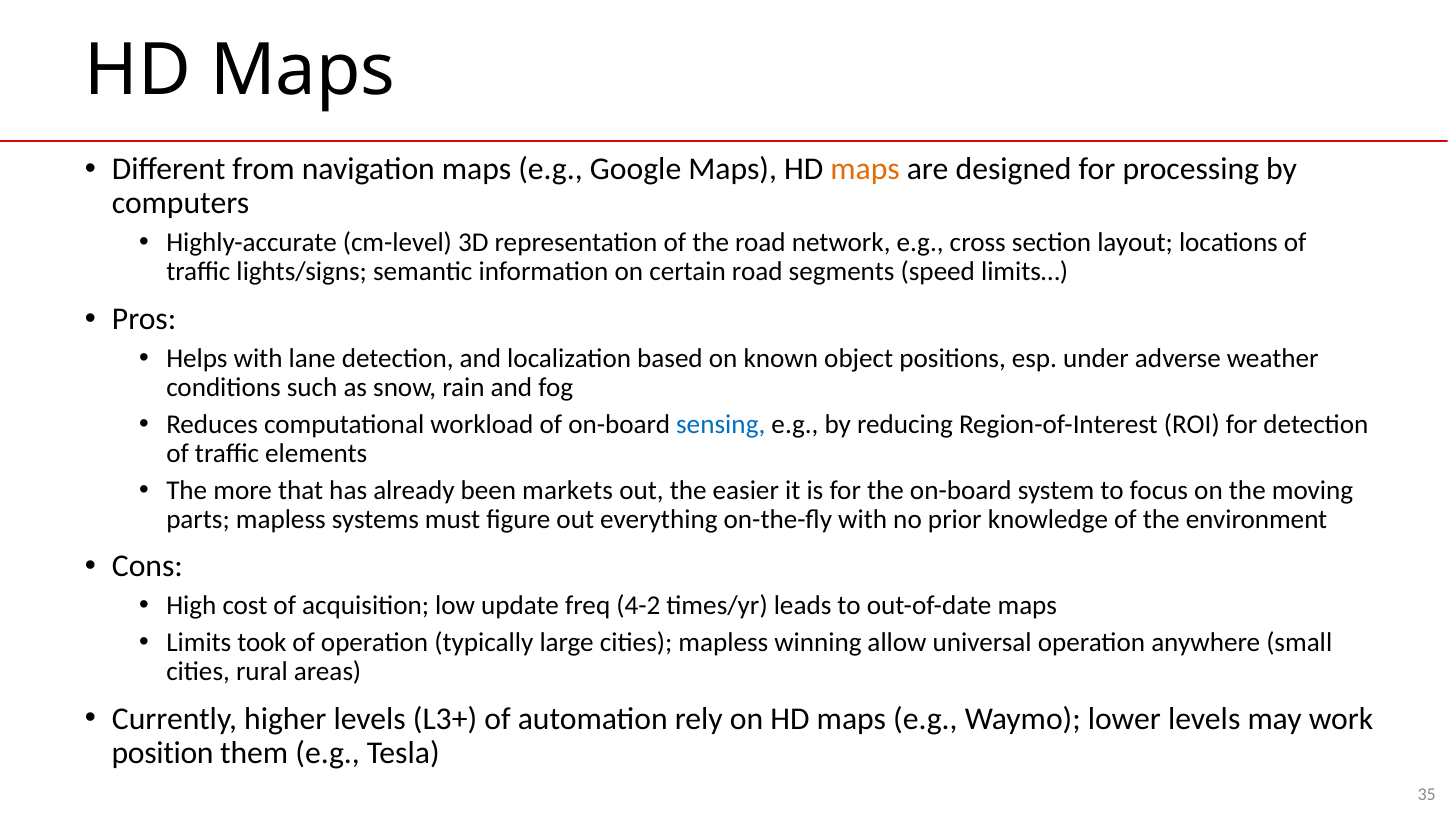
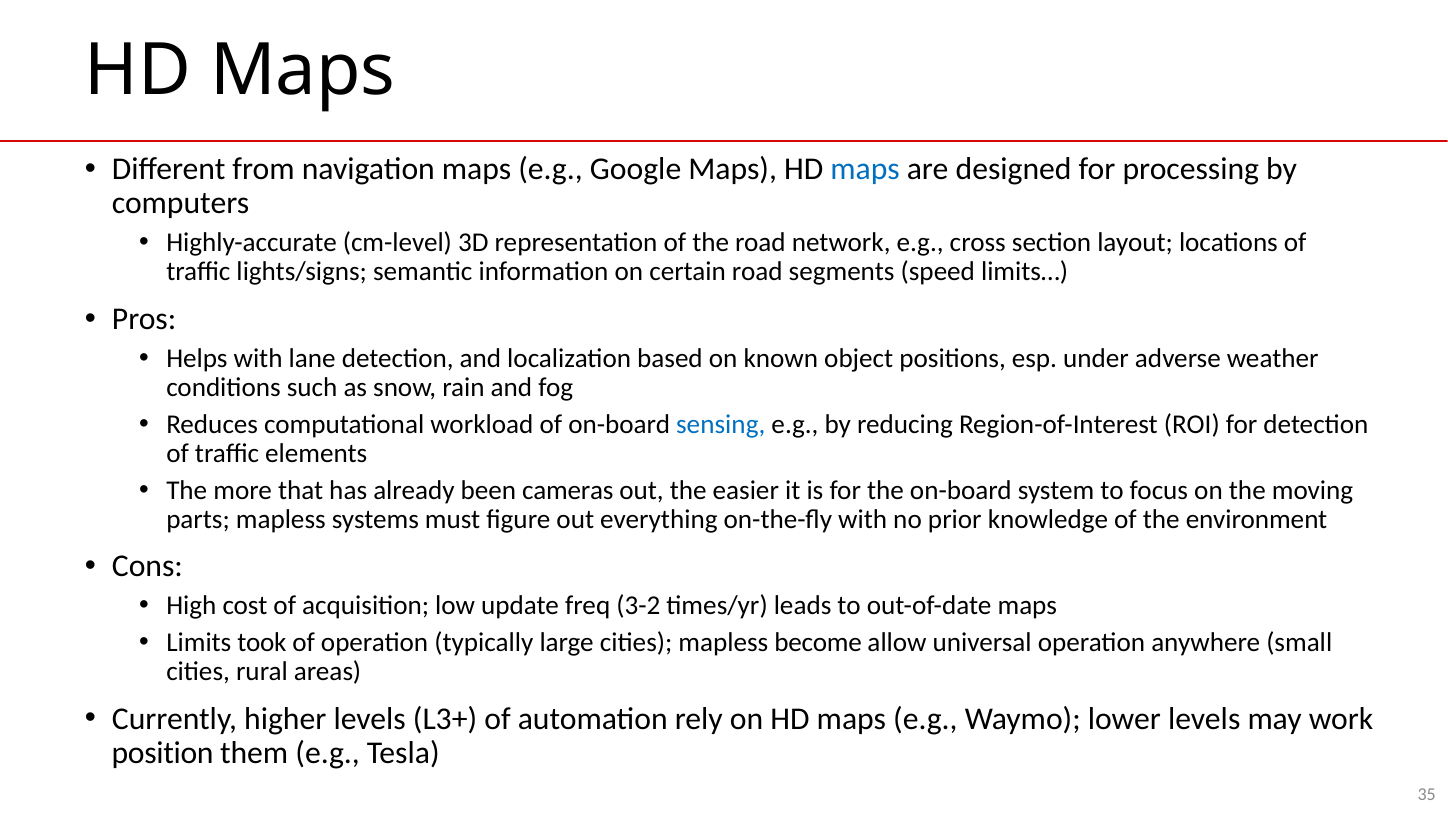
maps at (865, 169) colour: orange -> blue
markets: markets -> cameras
4-2: 4-2 -> 3-2
winning: winning -> become
